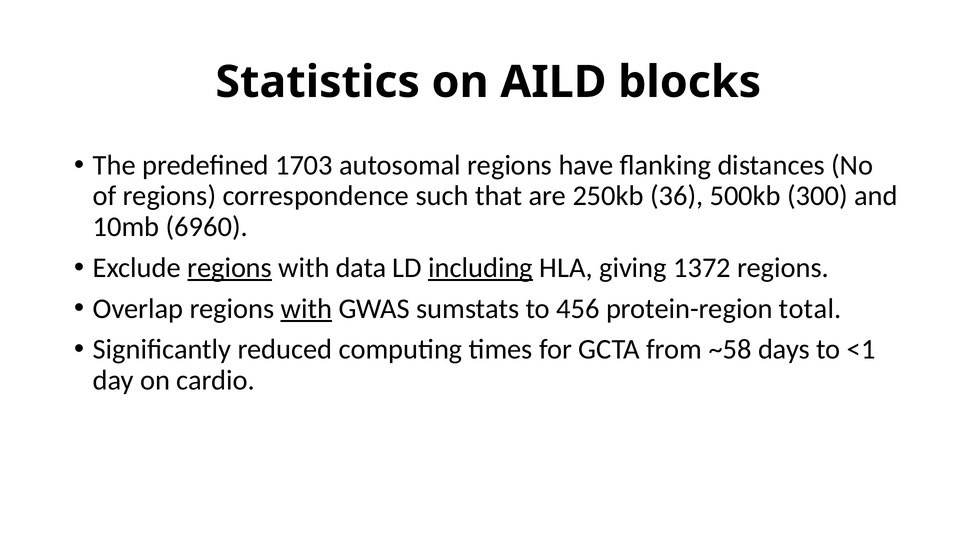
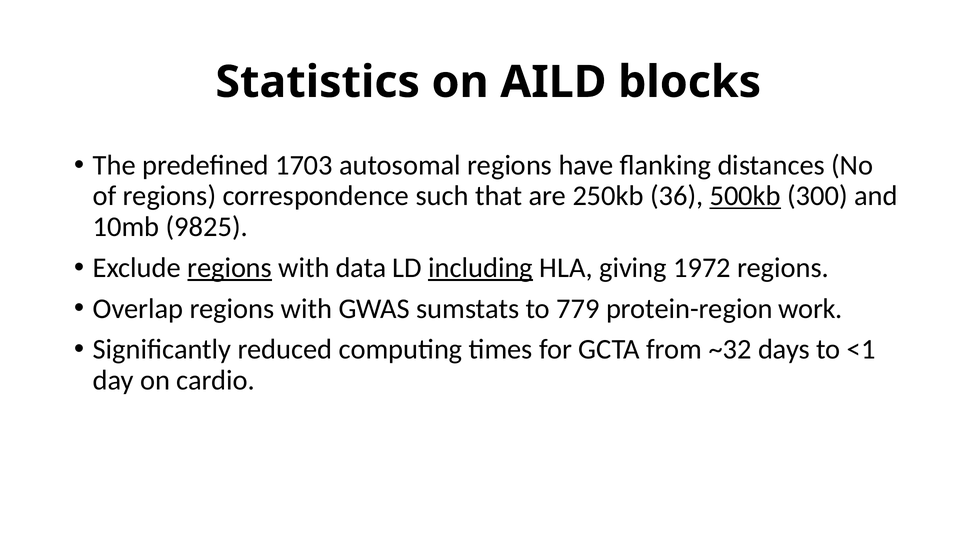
500kb underline: none -> present
6960: 6960 -> 9825
1372: 1372 -> 1972
with at (306, 308) underline: present -> none
456: 456 -> 779
total: total -> work
~58: ~58 -> ~32
